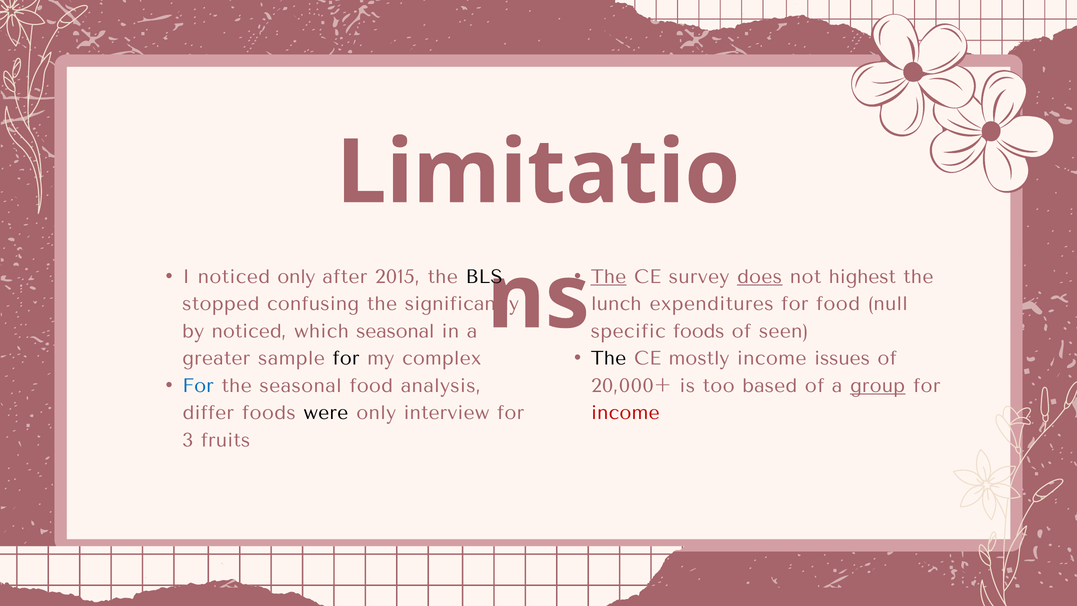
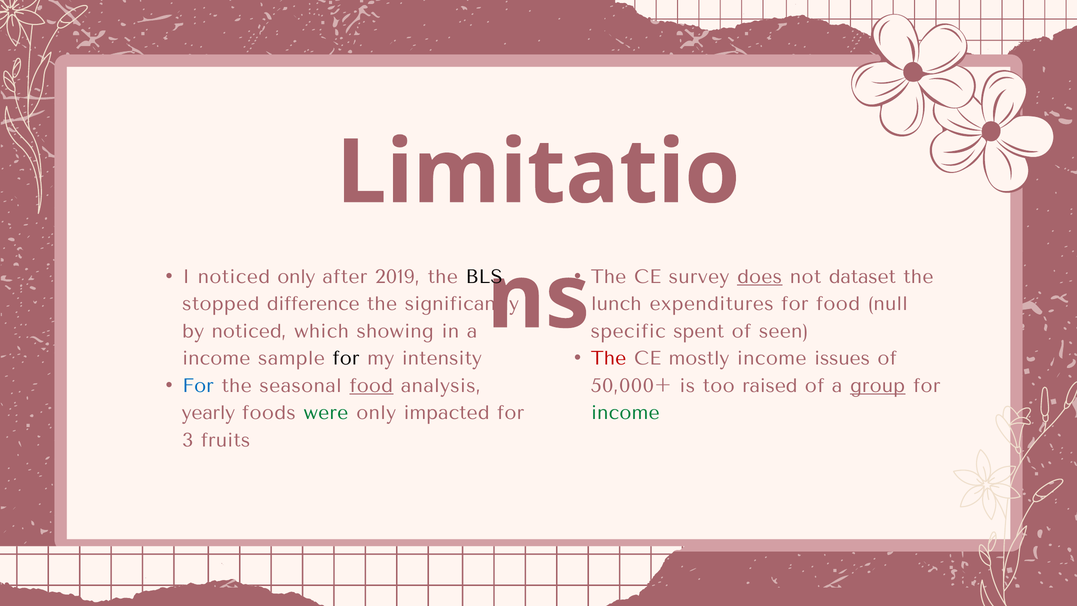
2015: 2015 -> 2019
The at (609, 277) underline: present -> none
highest: highest -> dataset
confusing: confusing -> difference
which seasonal: seasonal -> showing
specific foods: foods -> spent
The at (609, 358) colour: black -> red
greater at (216, 358): greater -> income
complex: complex -> intensity
food at (371, 386) underline: none -> present
20,000+: 20,000+ -> 50,000+
based: based -> raised
differ: differ -> yearly
were colour: black -> green
interview: interview -> impacted
income at (625, 413) colour: red -> green
